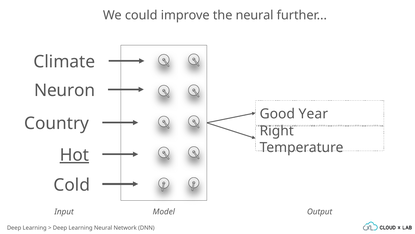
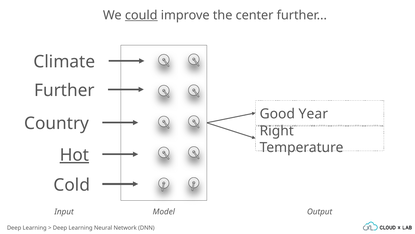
could underline: none -> present
the neural: neural -> center
Neuron at (65, 90): Neuron -> Further
